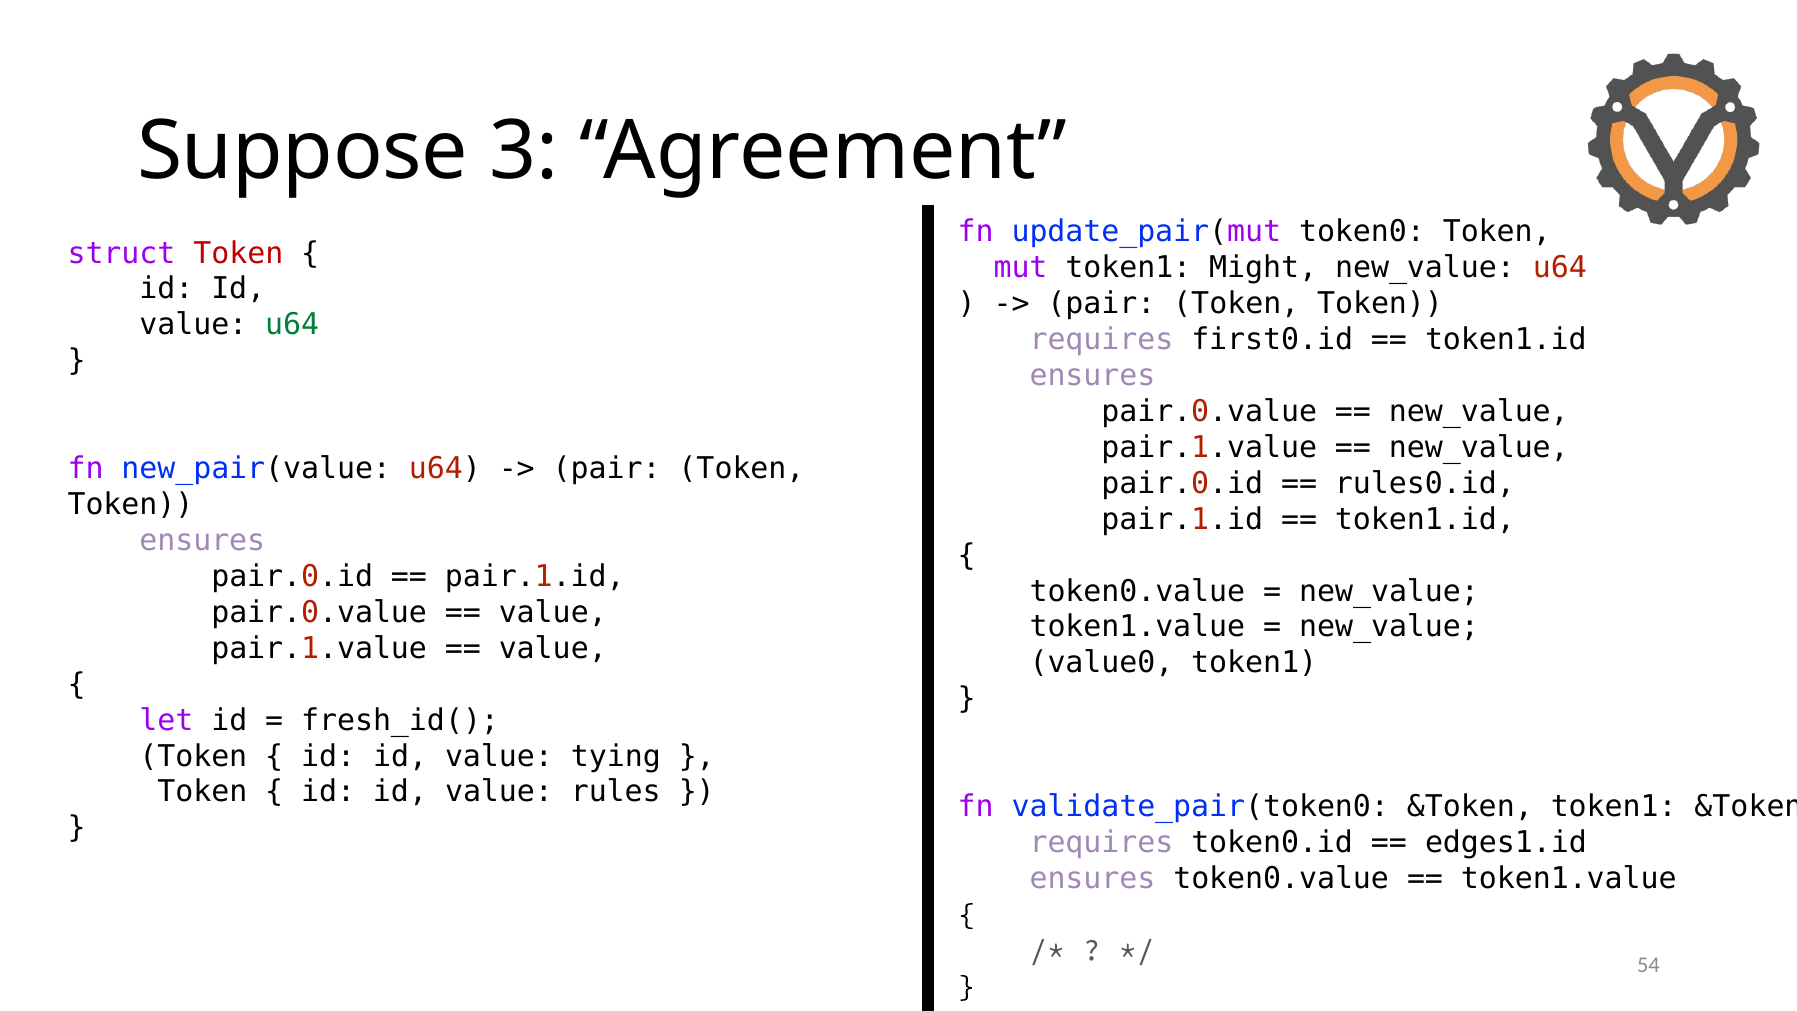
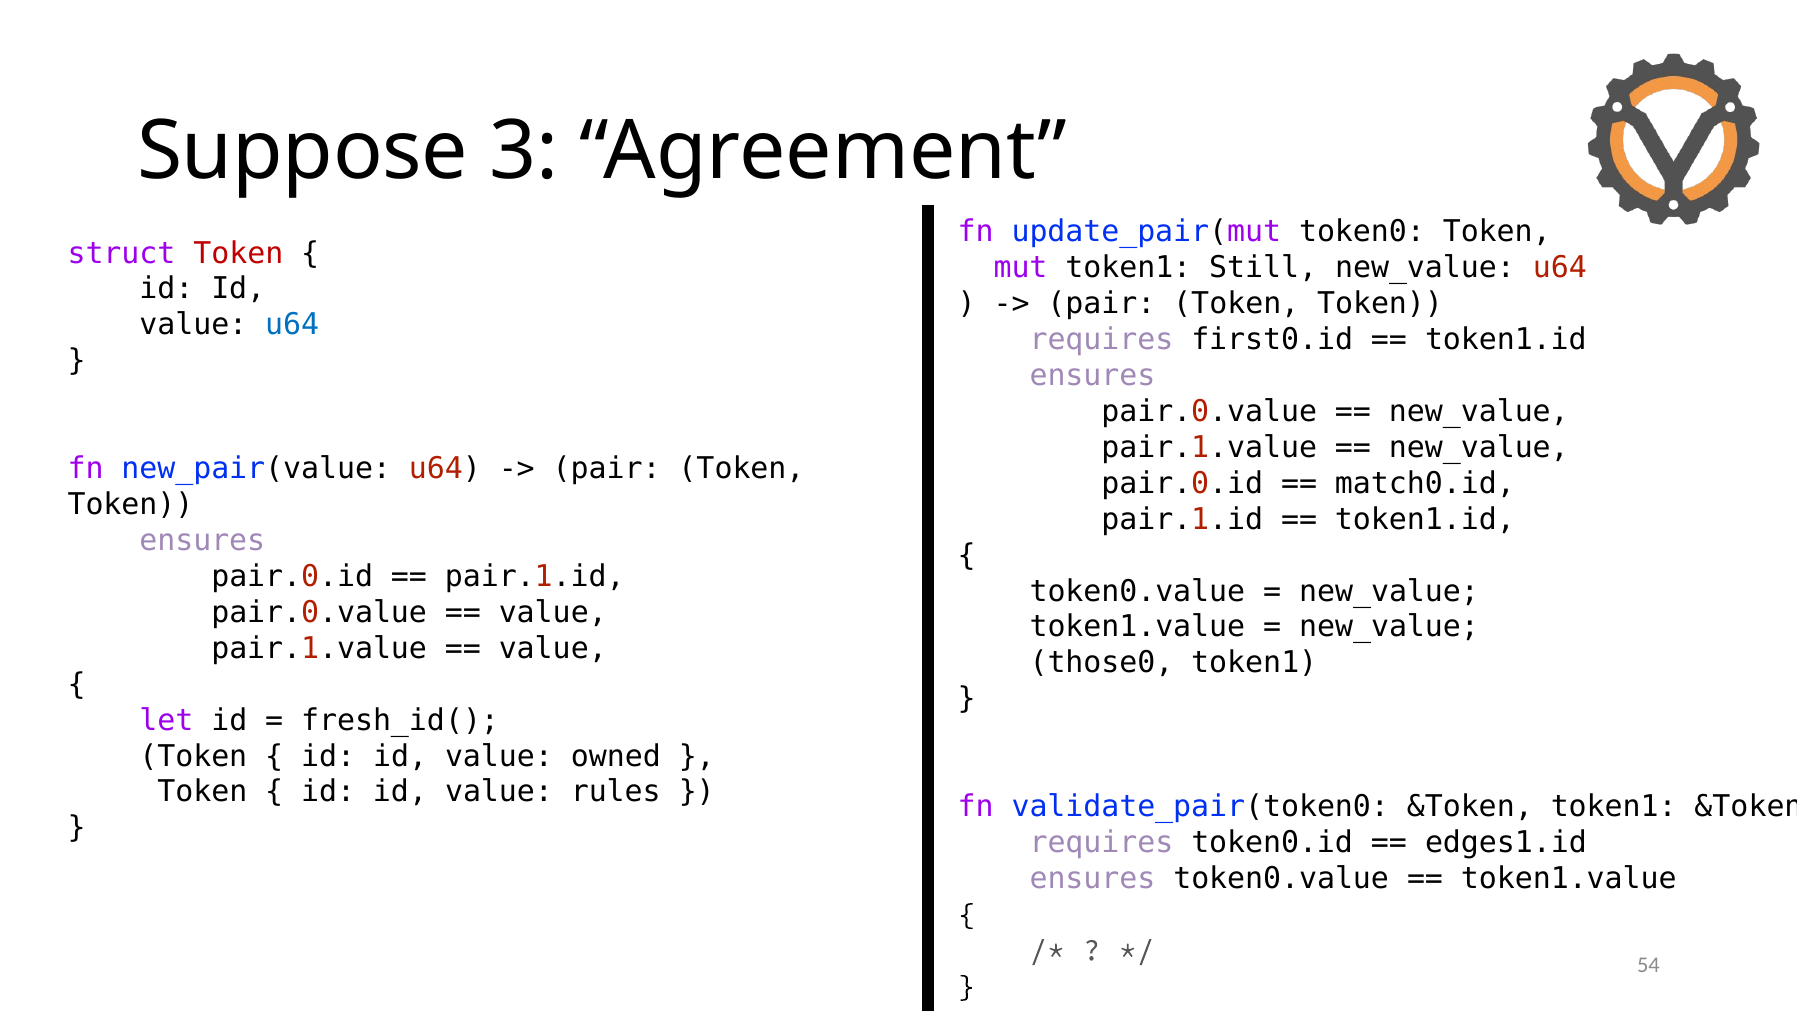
Might: Might -> Still
u64 at (292, 325) colour: green -> blue
rules0.id: rules0.id -> match0.id
value0: value0 -> those0
tying: tying -> owned
